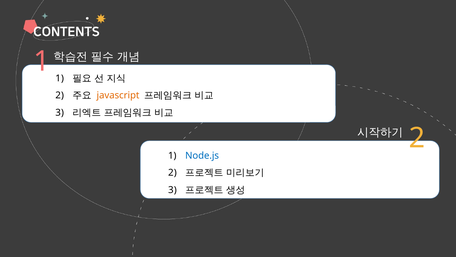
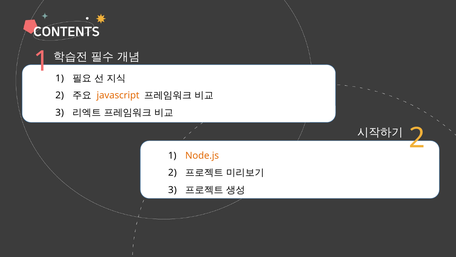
Node.js colour: blue -> orange
